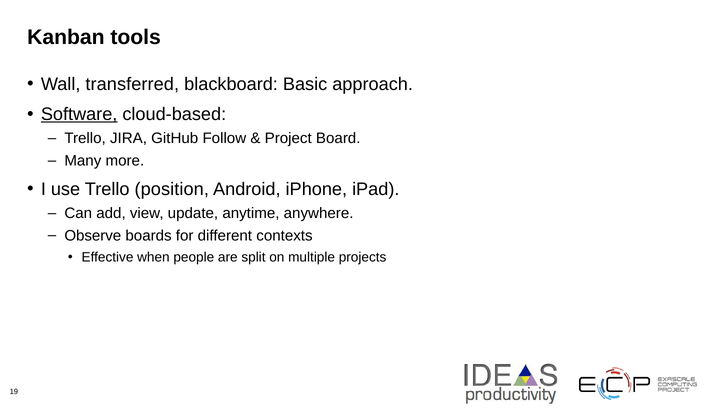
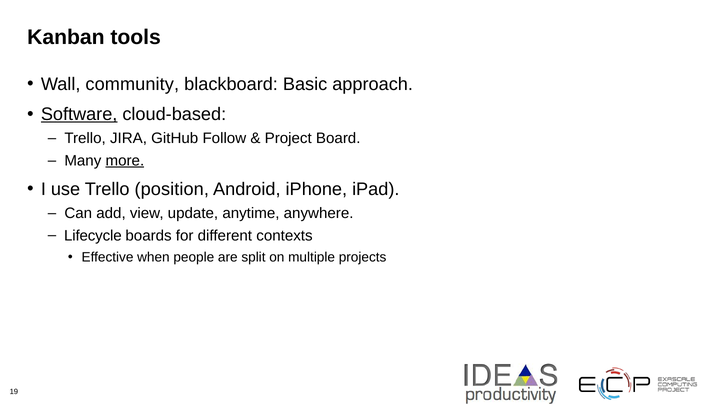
transferred: transferred -> community
more underline: none -> present
Observe: Observe -> Lifecycle
